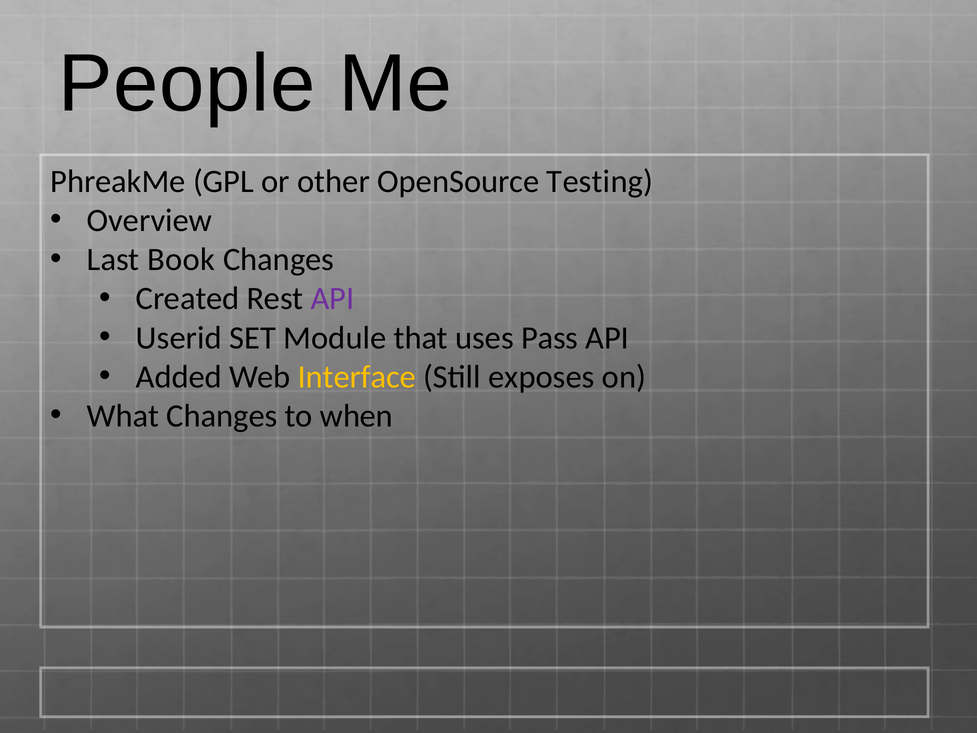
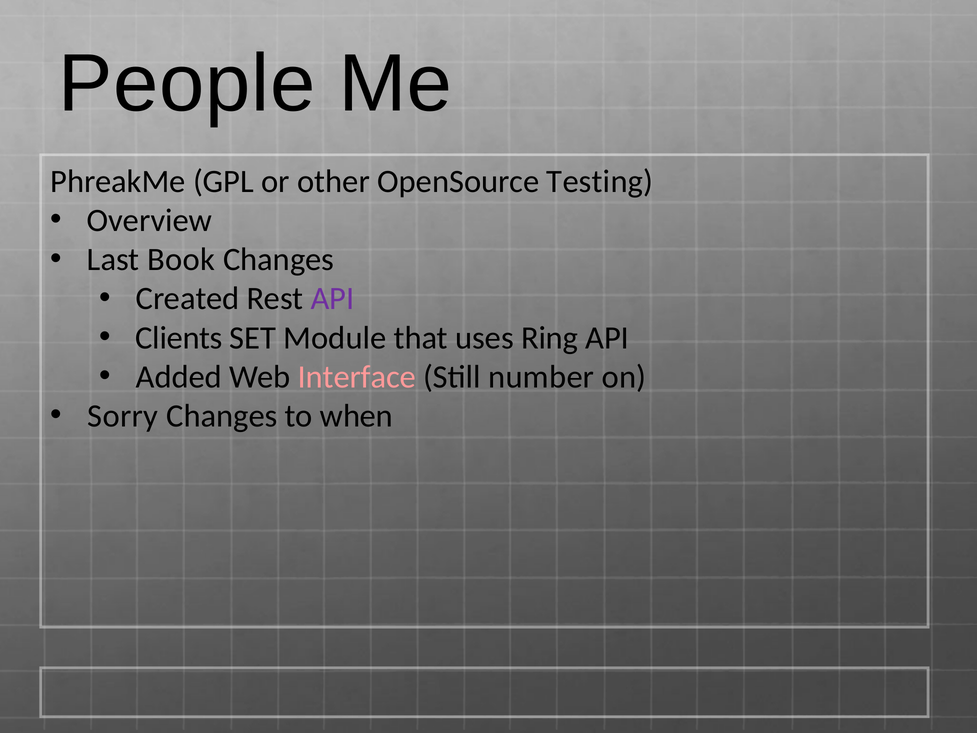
Userid: Userid -> Clients
Pass: Pass -> Ring
Interface colour: yellow -> pink
exposes: exposes -> number
What: What -> Sorry
